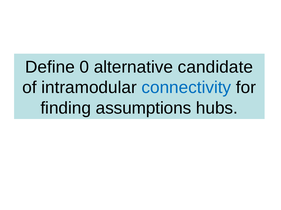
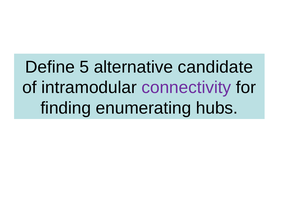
0: 0 -> 5
connectivity colour: blue -> purple
assumptions: assumptions -> enumerating
